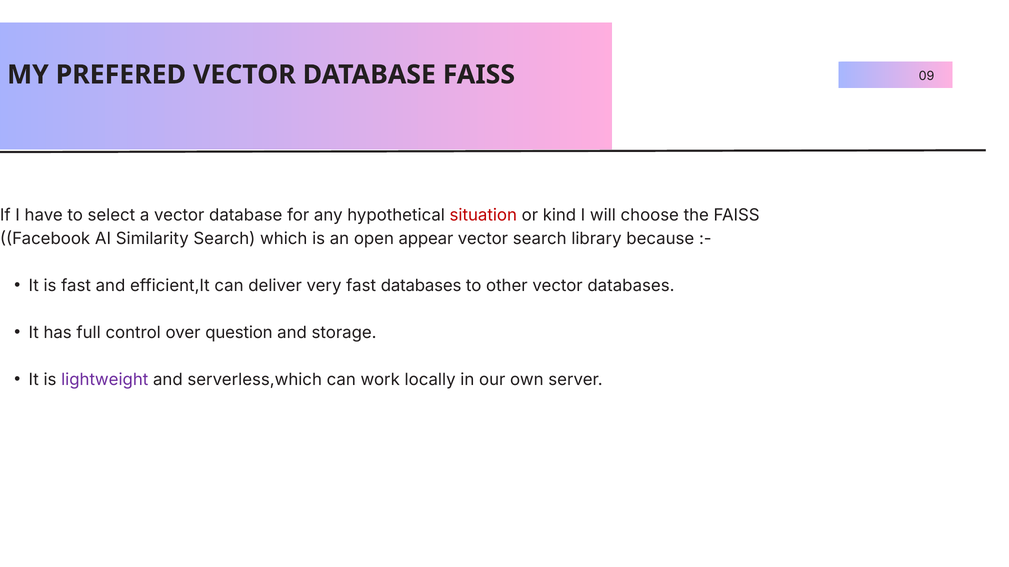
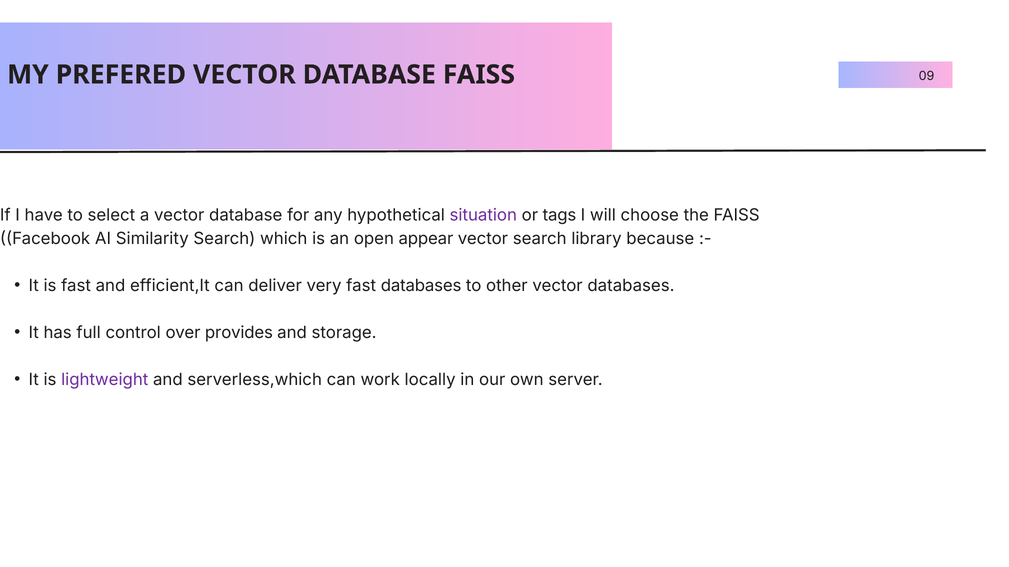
situation colour: red -> purple
kind: kind -> tags
question: question -> provides
